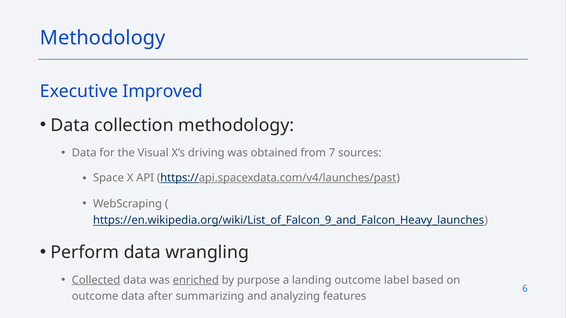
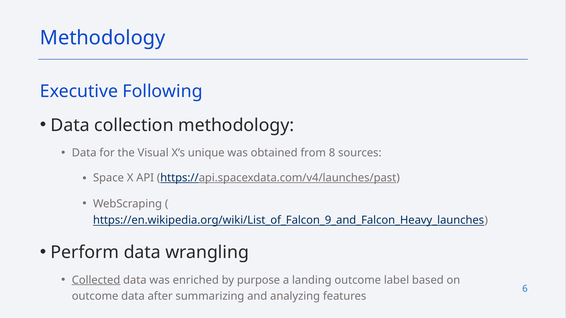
Improved: Improved -> Following
driving: driving -> unique
7: 7 -> 8
enriched underline: present -> none
